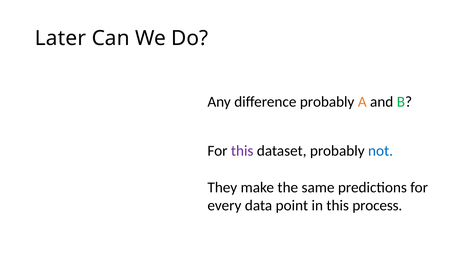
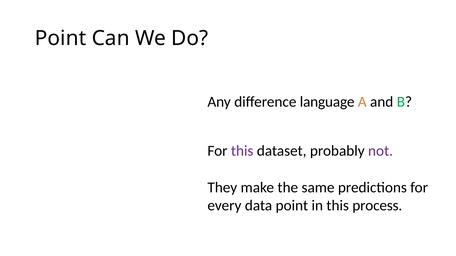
Later at (60, 38): Later -> Point
difference probably: probably -> language
not colour: blue -> purple
